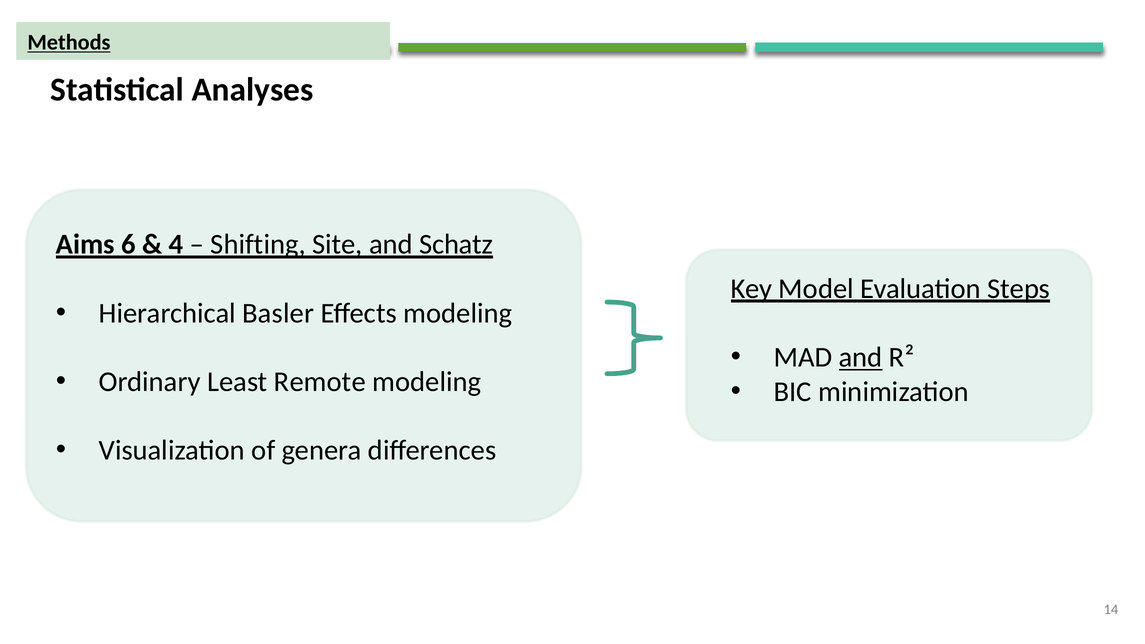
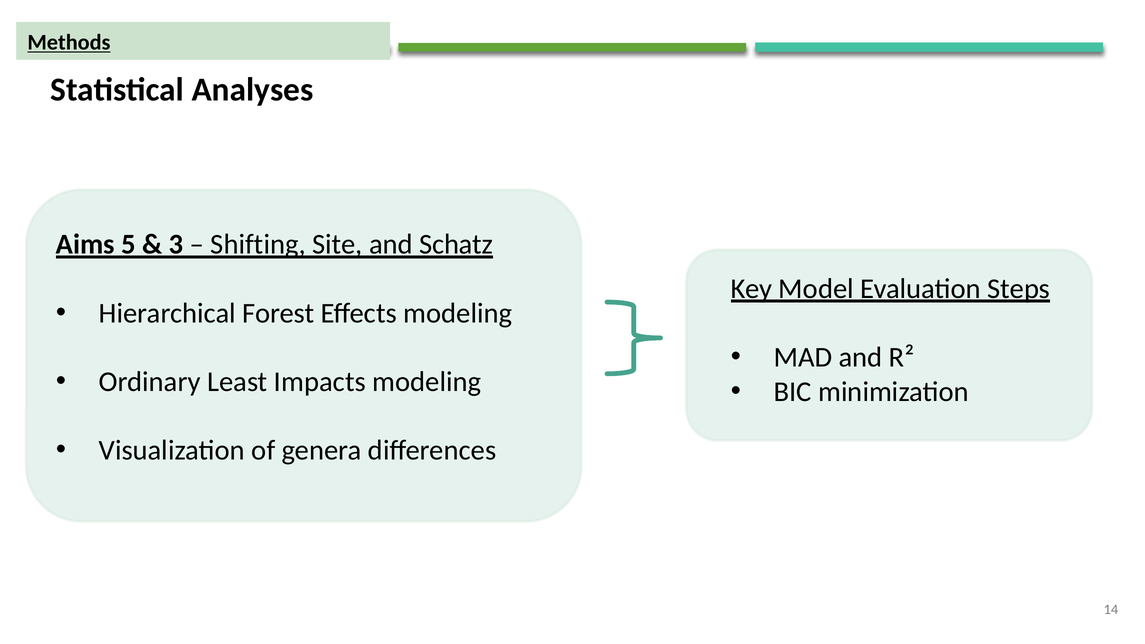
6: 6 -> 5
4: 4 -> 3
Basler: Basler -> Forest
and at (861, 357) underline: present -> none
Remote: Remote -> Impacts
